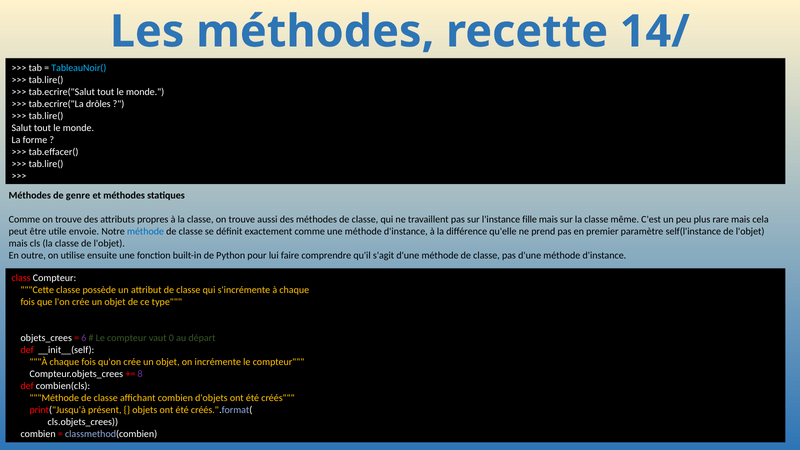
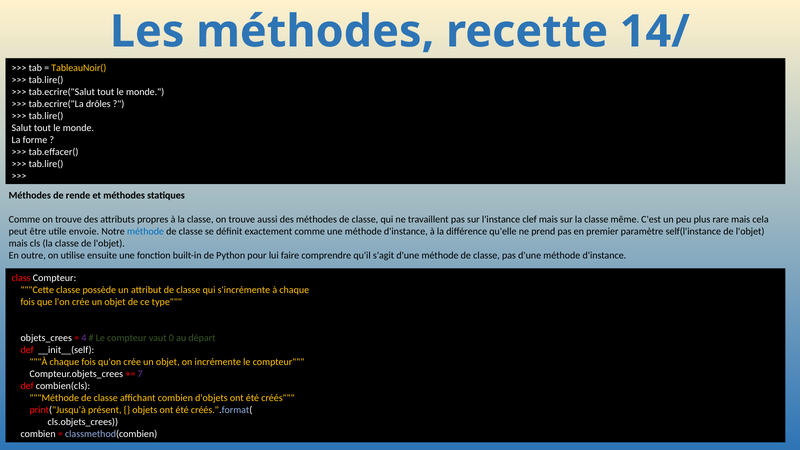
TableauNoir( colour: light blue -> yellow
genre: genre -> rende
fille: fille -> clef
6: 6 -> 4
8: 8 -> 7
